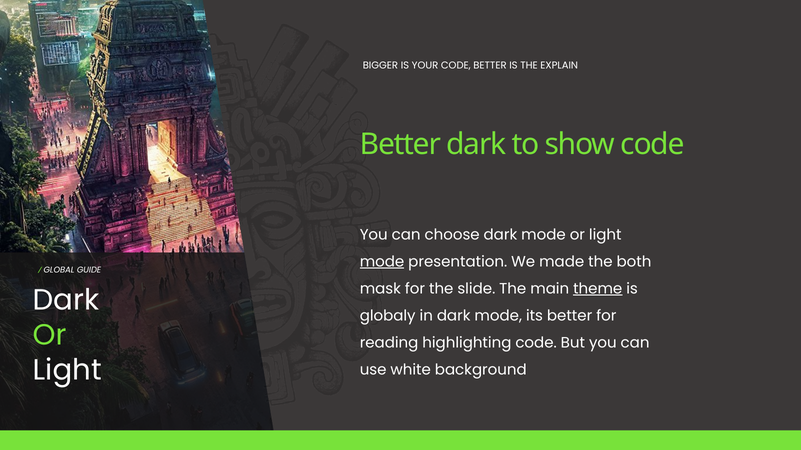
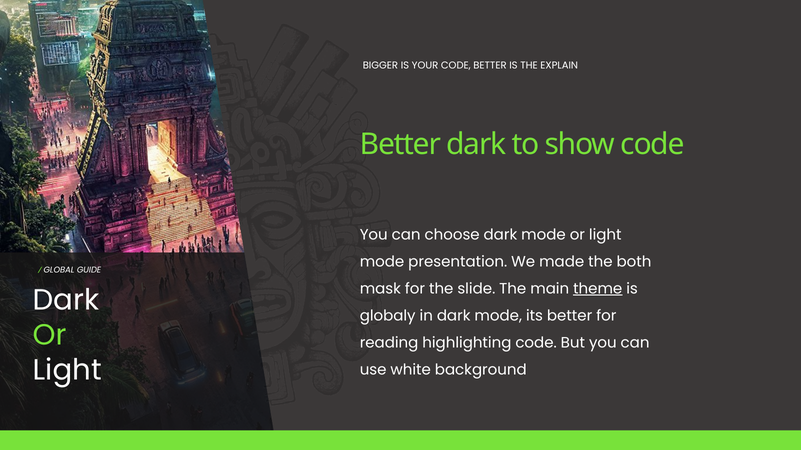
mode at (382, 262) underline: present -> none
